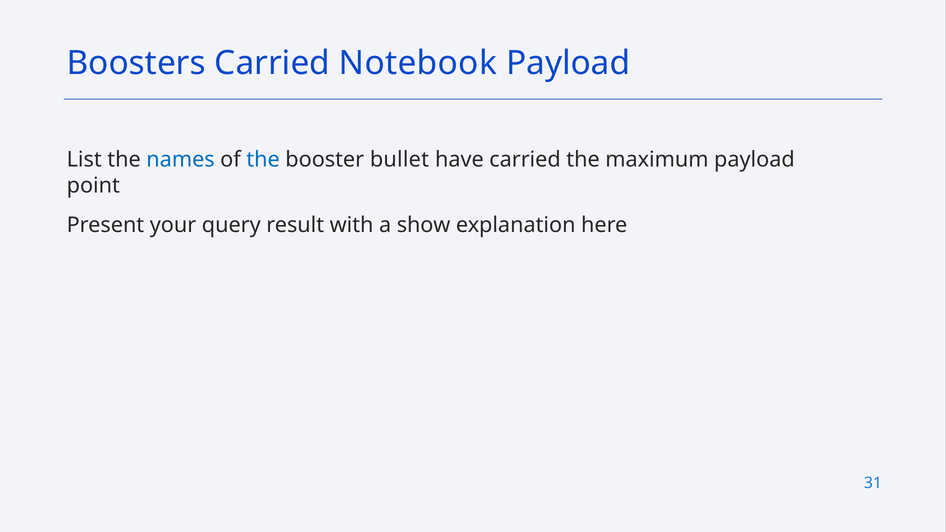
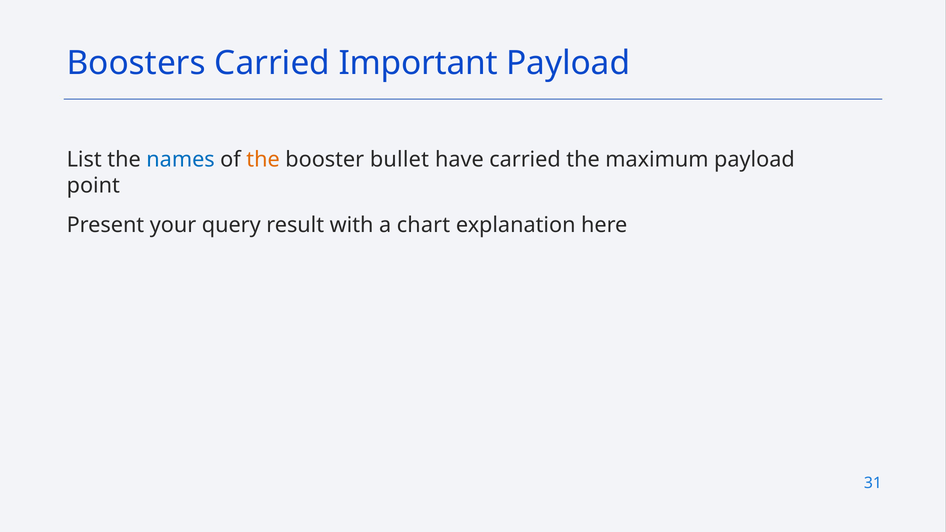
Notebook: Notebook -> Important
the at (263, 160) colour: blue -> orange
show: show -> chart
